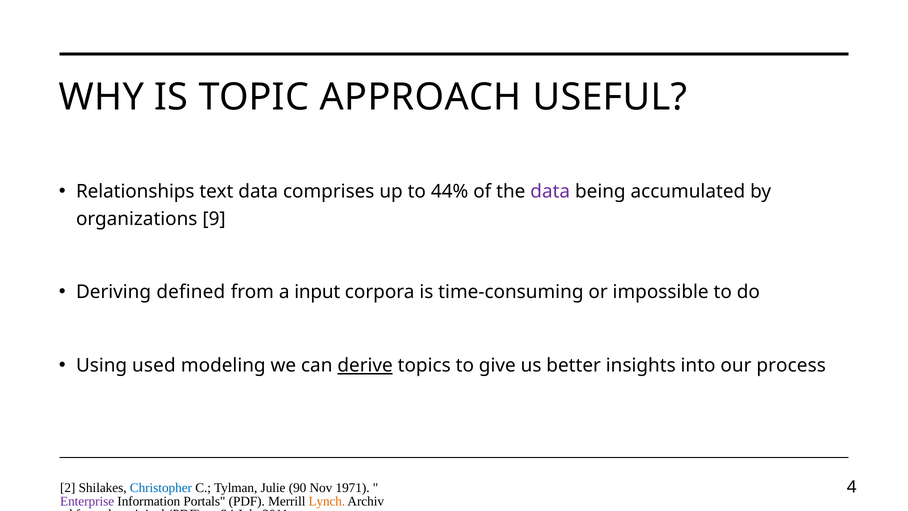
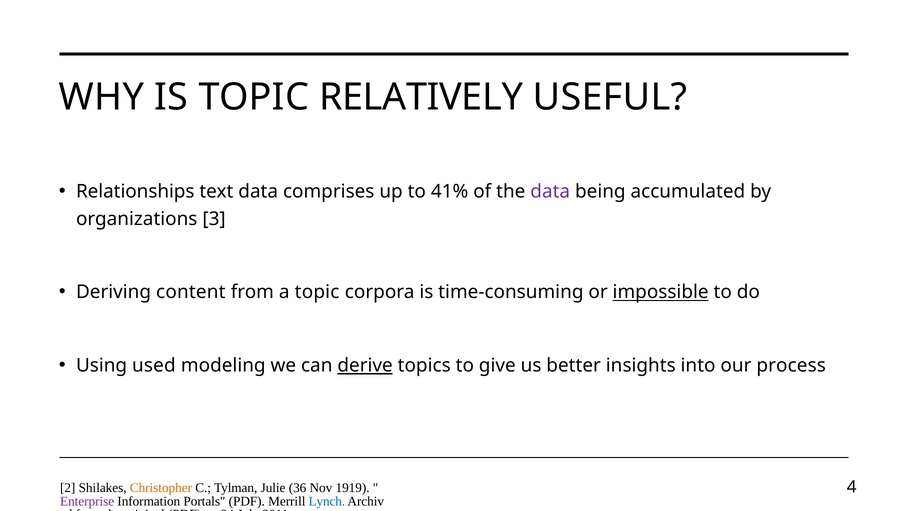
APPROACH: APPROACH -> RELATIVELY
44%: 44% -> 41%
9: 9 -> 3
defined: defined -> content
a input: input -> topic
impossible underline: none -> present
Christopher colour: blue -> orange
90: 90 -> 36
1971: 1971 -> 1919
Lynch colour: orange -> blue
